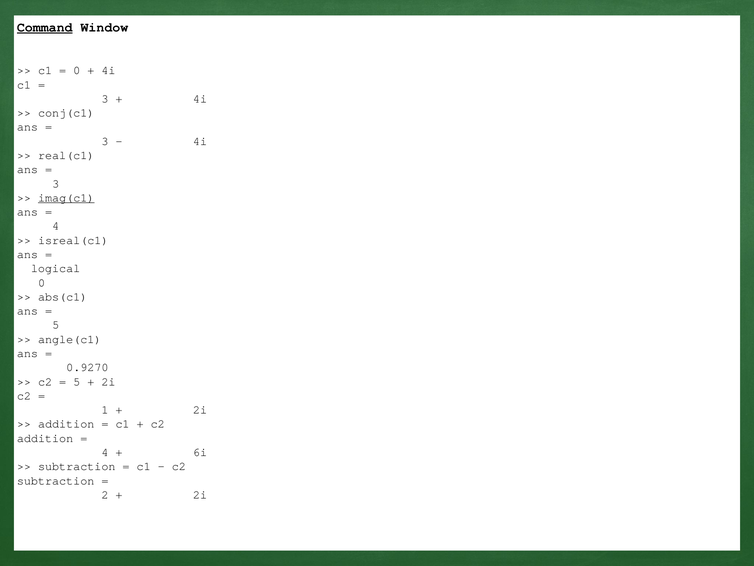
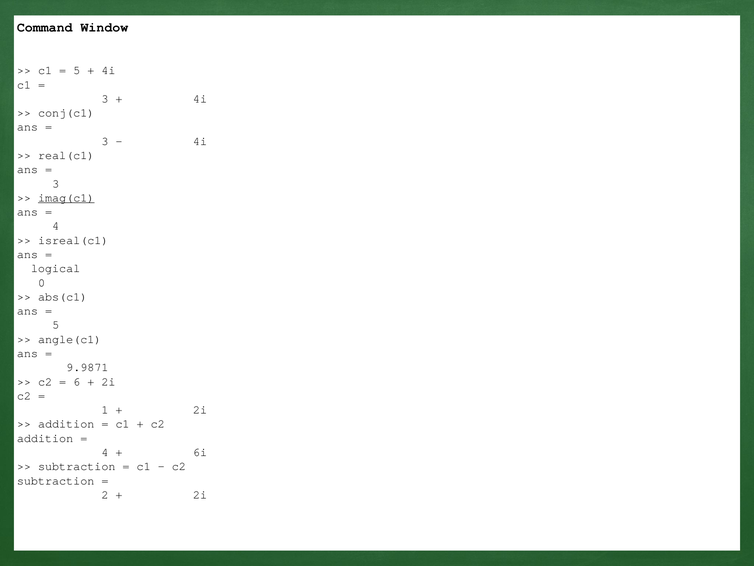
Command underline: present -> none
0 at (77, 70): 0 -> 5
0.9270: 0.9270 -> 9.9871
5 at (77, 381): 5 -> 6
